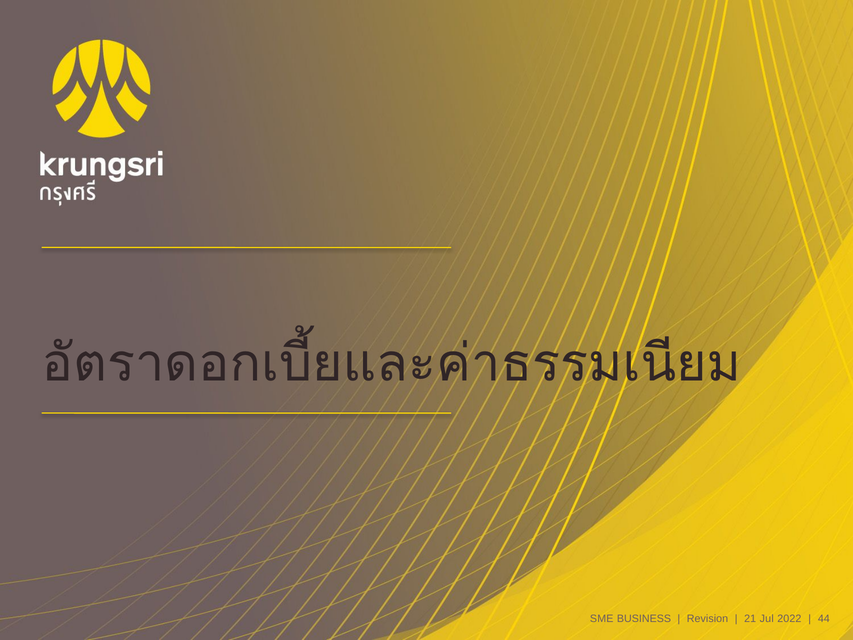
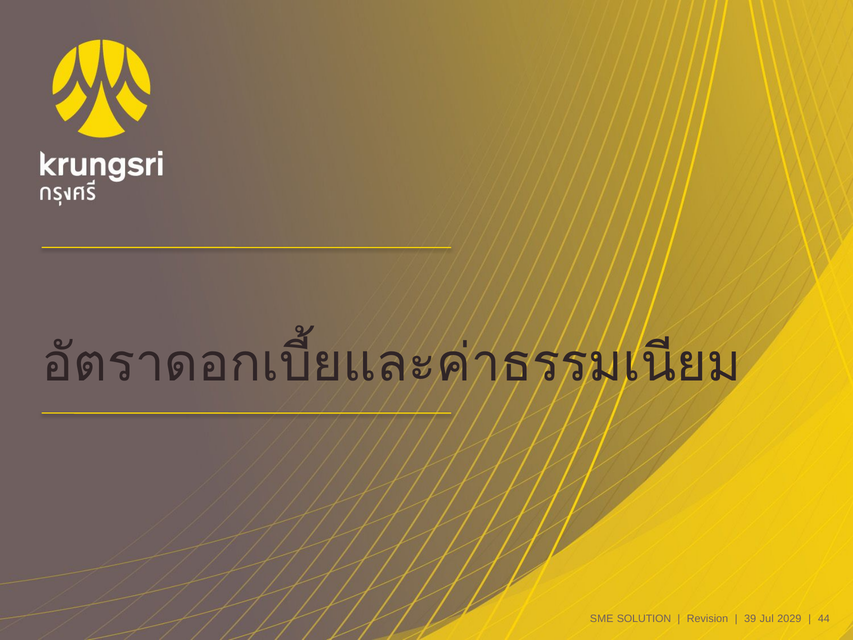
BUSINESS: BUSINESS -> SOLUTION
21: 21 -> 39
2022: 2022 -> 2029
